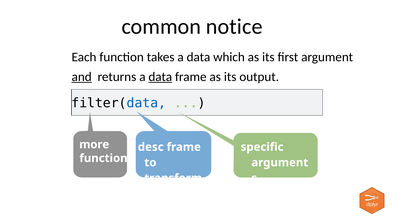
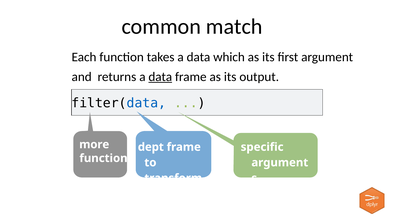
notice: notice -> match
and underline: present -> none
desc: desc -> dept
